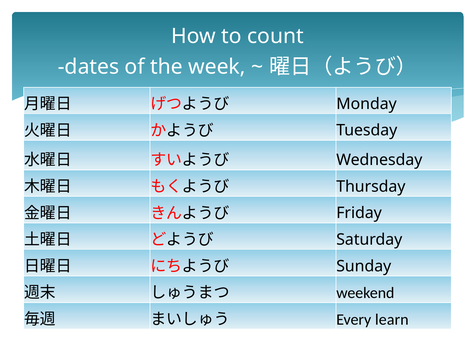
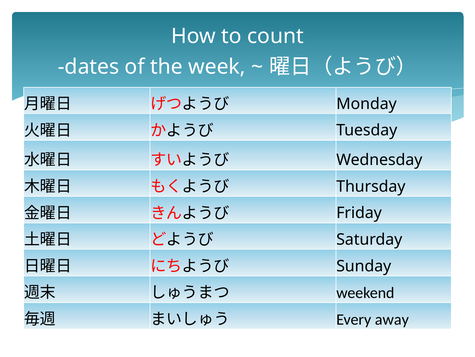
learn: learn -> away
